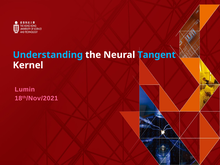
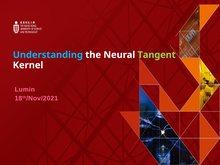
Tangent colour: light blue -> light green
